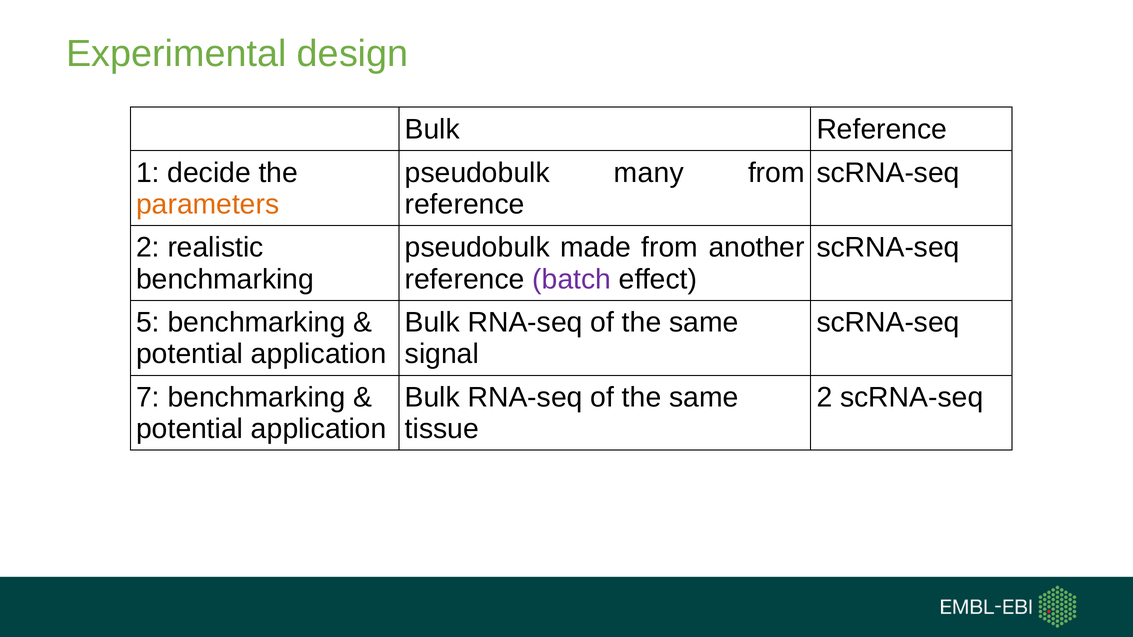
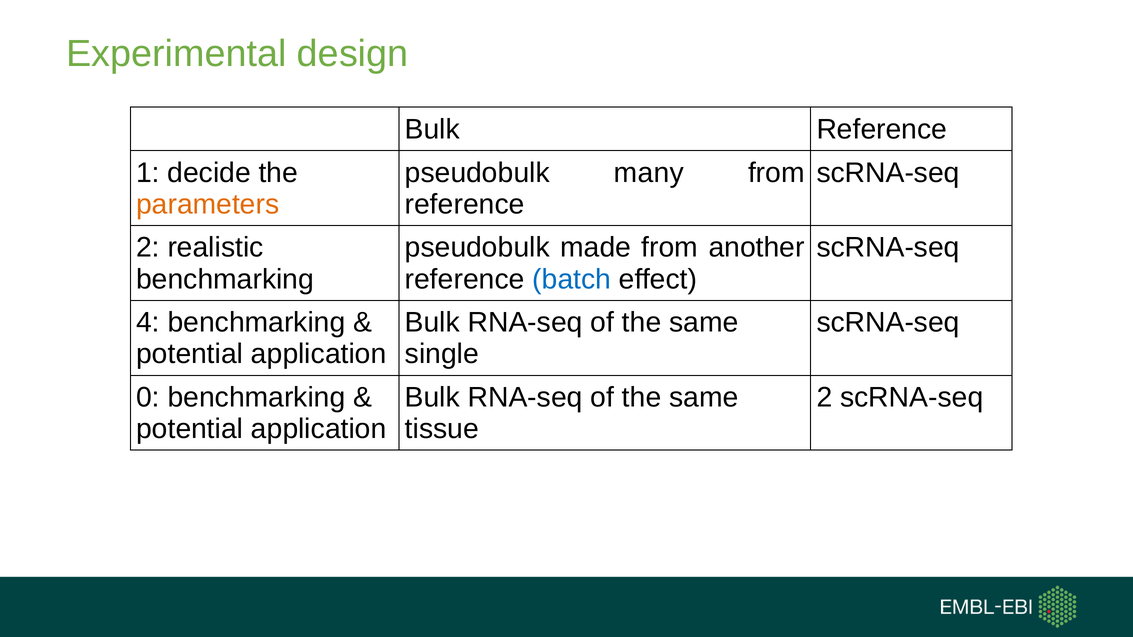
batch colour: purple -> blue
5: 5 -> 4
signal: signal -> single
7: 7 -> 0
